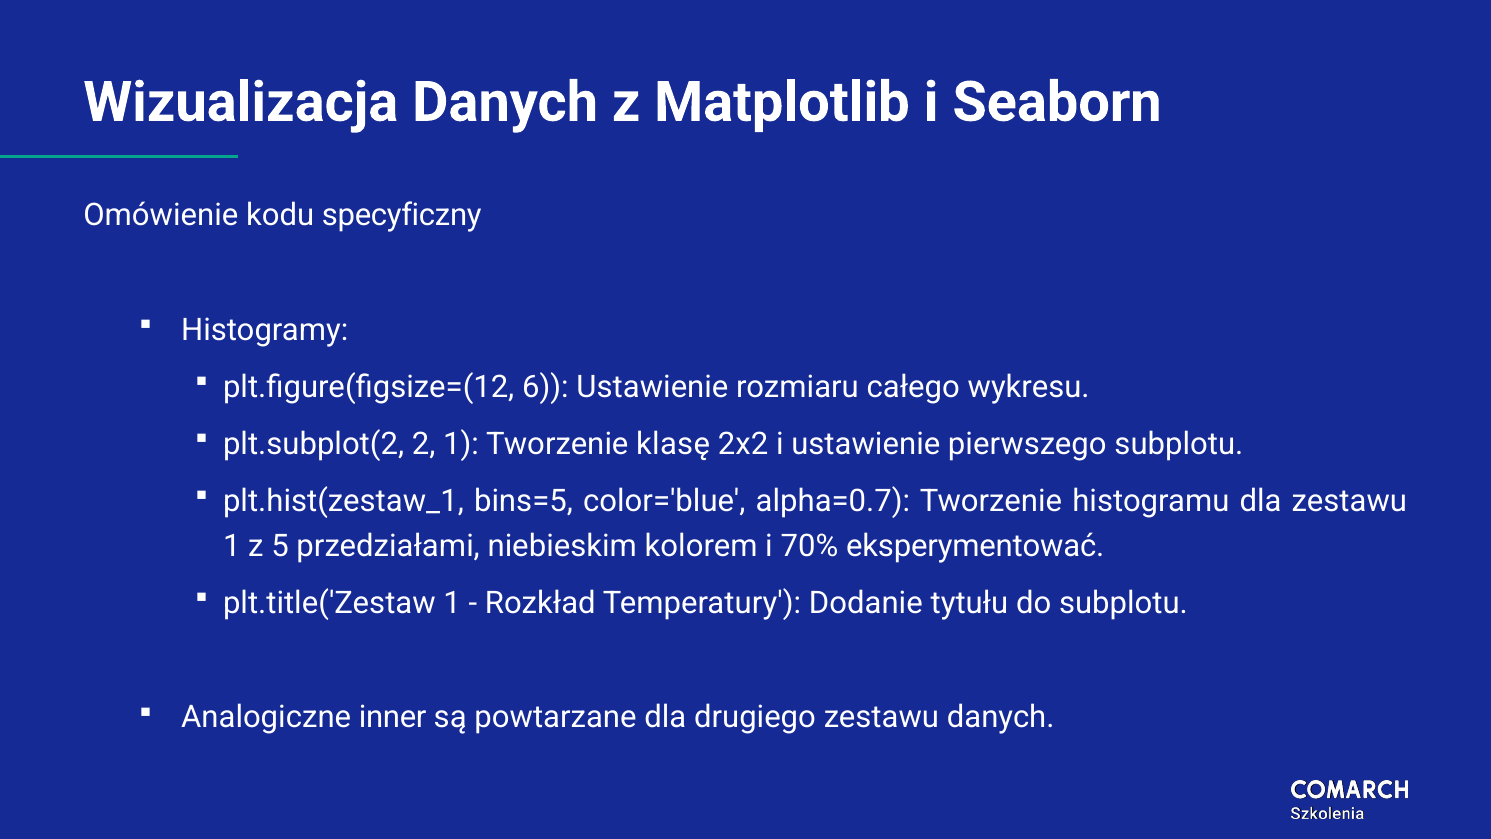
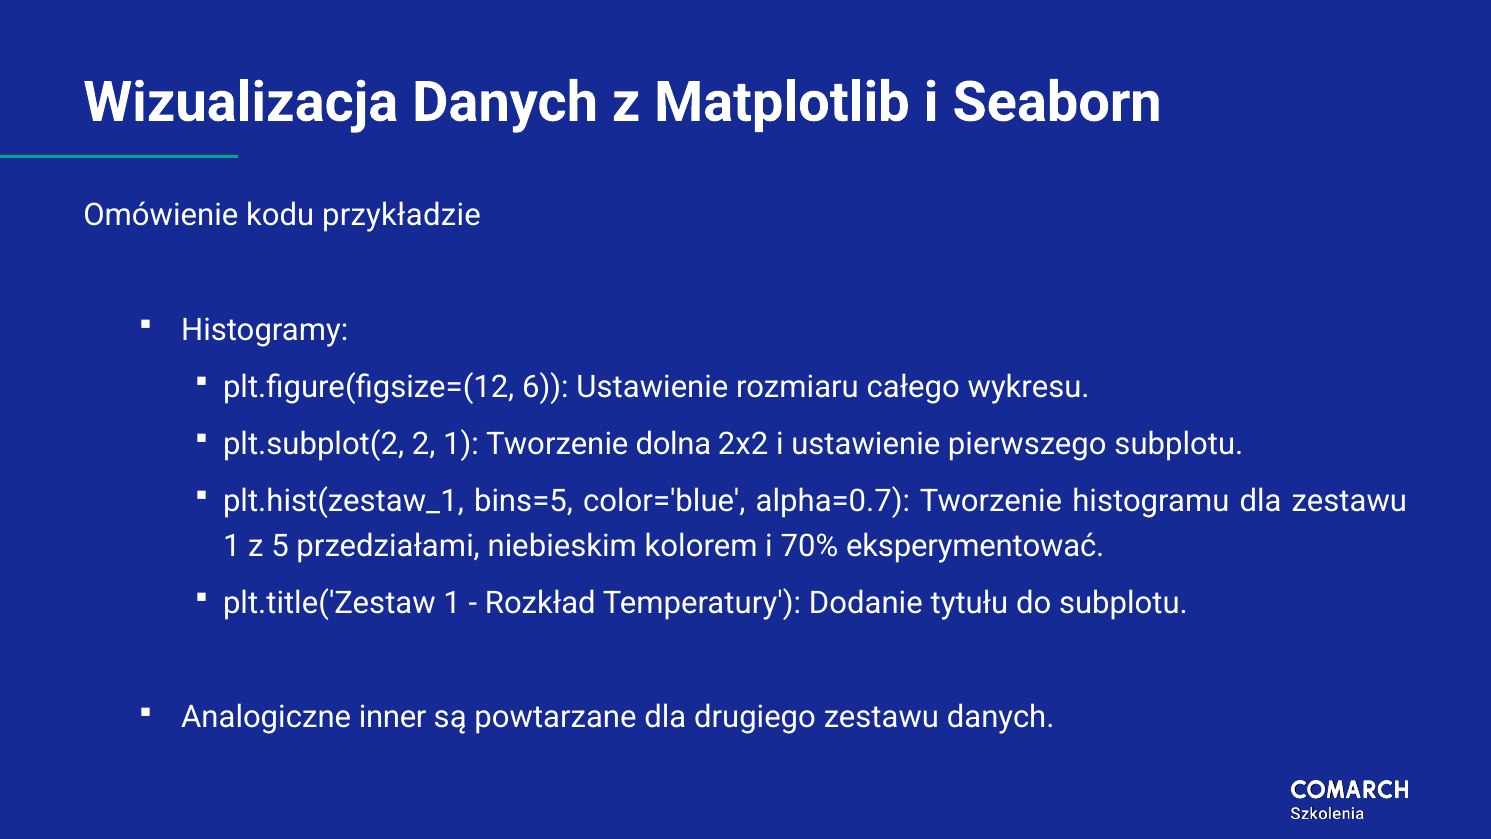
specyficzny: specyficzny -> przykładzie
klasę: klasę -> dolna
